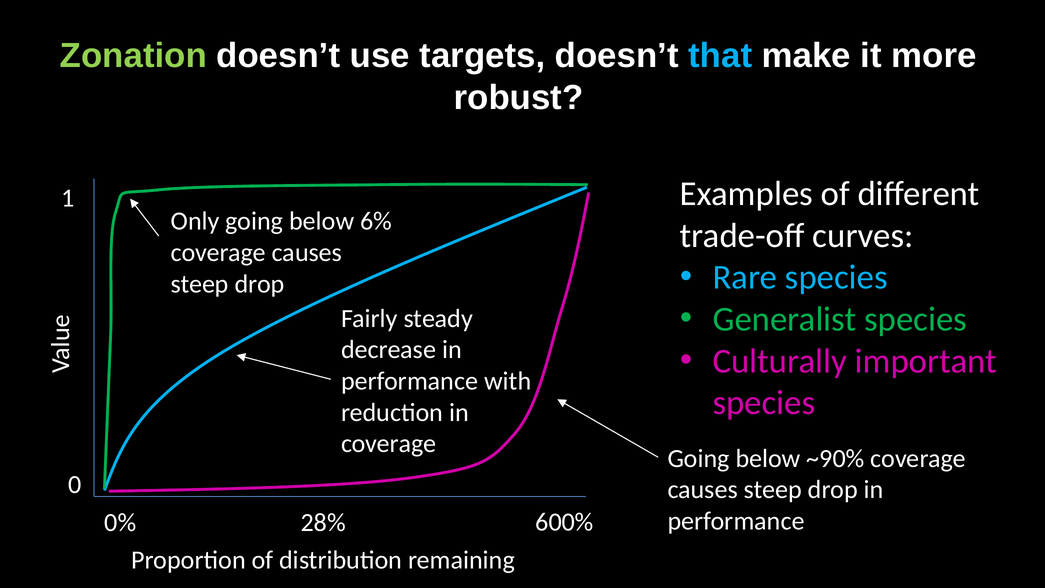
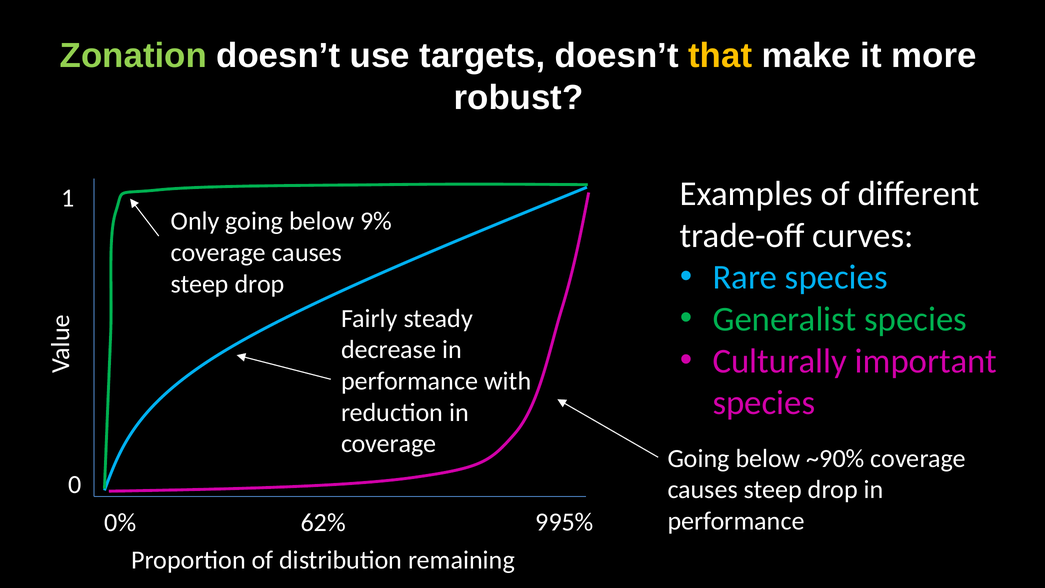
that colour: light blue -> yellow
6%: 6% -> 9%
28%: 28% -> 62%
600%: 600% -> 995%
